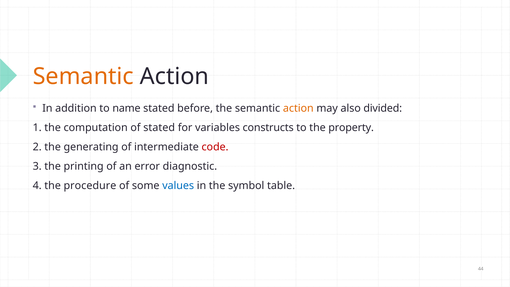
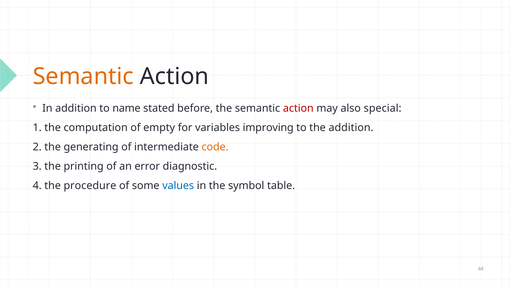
action at (298, 108) colour: orange -> red
divided: divided -> special
of stated: stated -> empty
constructs: constructs -> improving
the property: property -> addition
code colour: red -> orange
